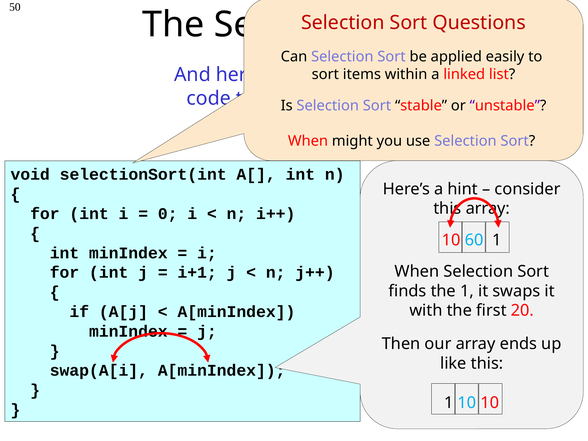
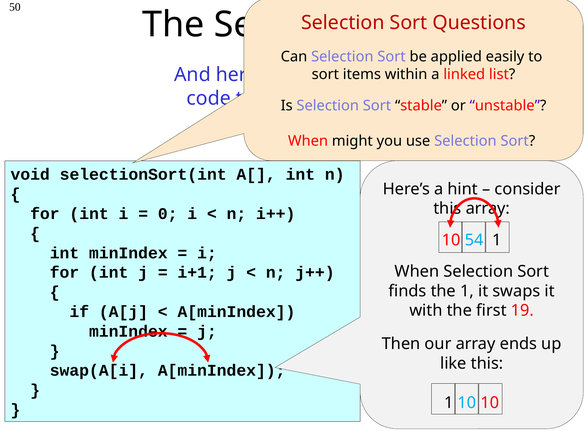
60: 60 -> 54
20: 20 -> 19
